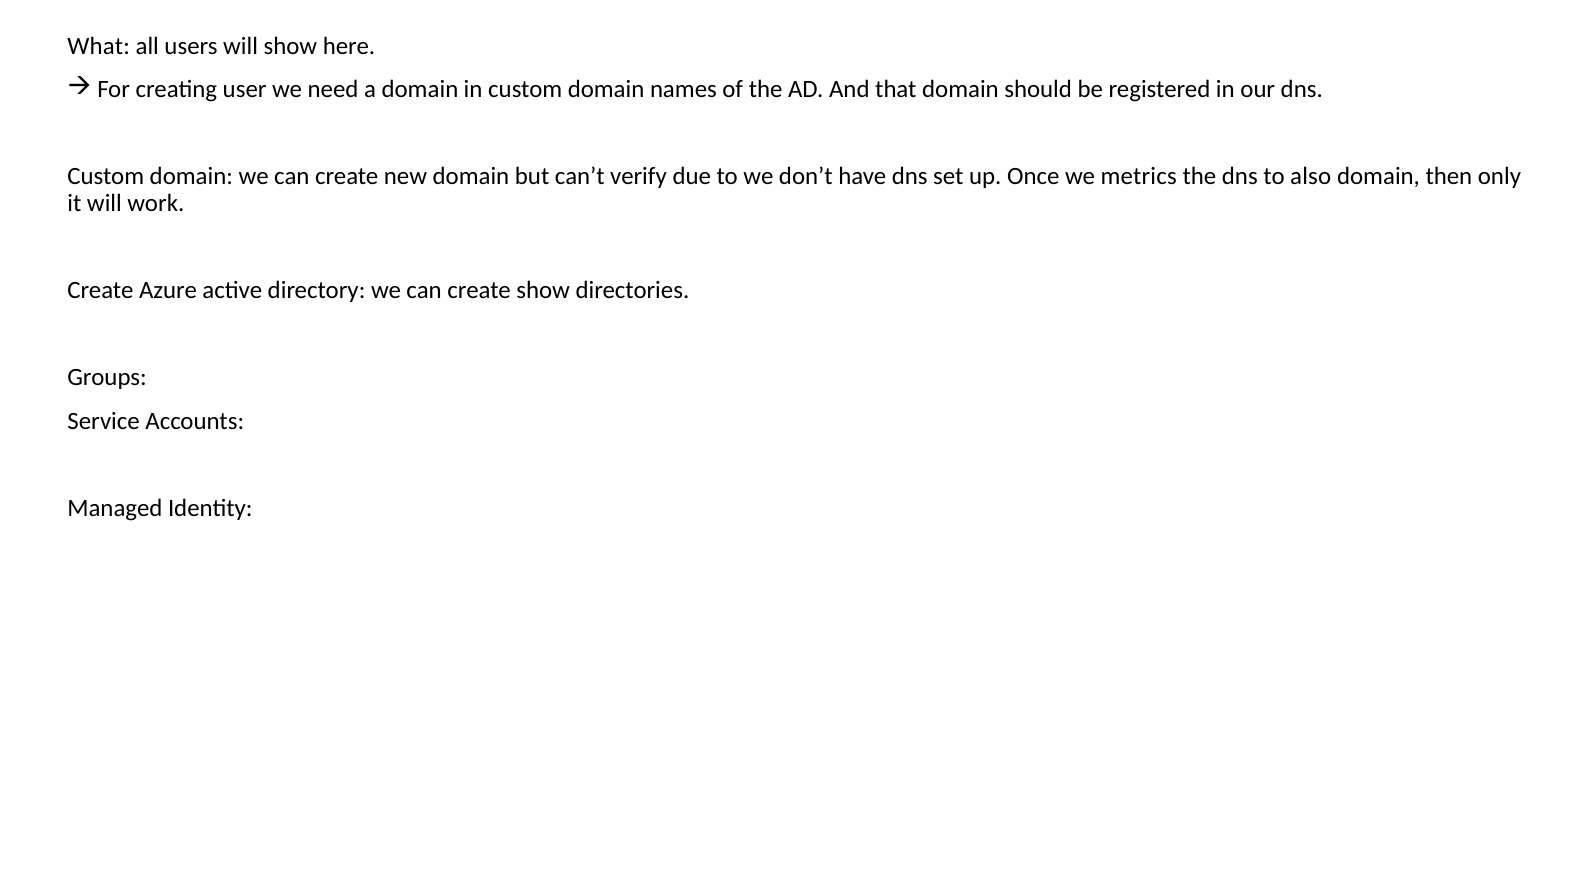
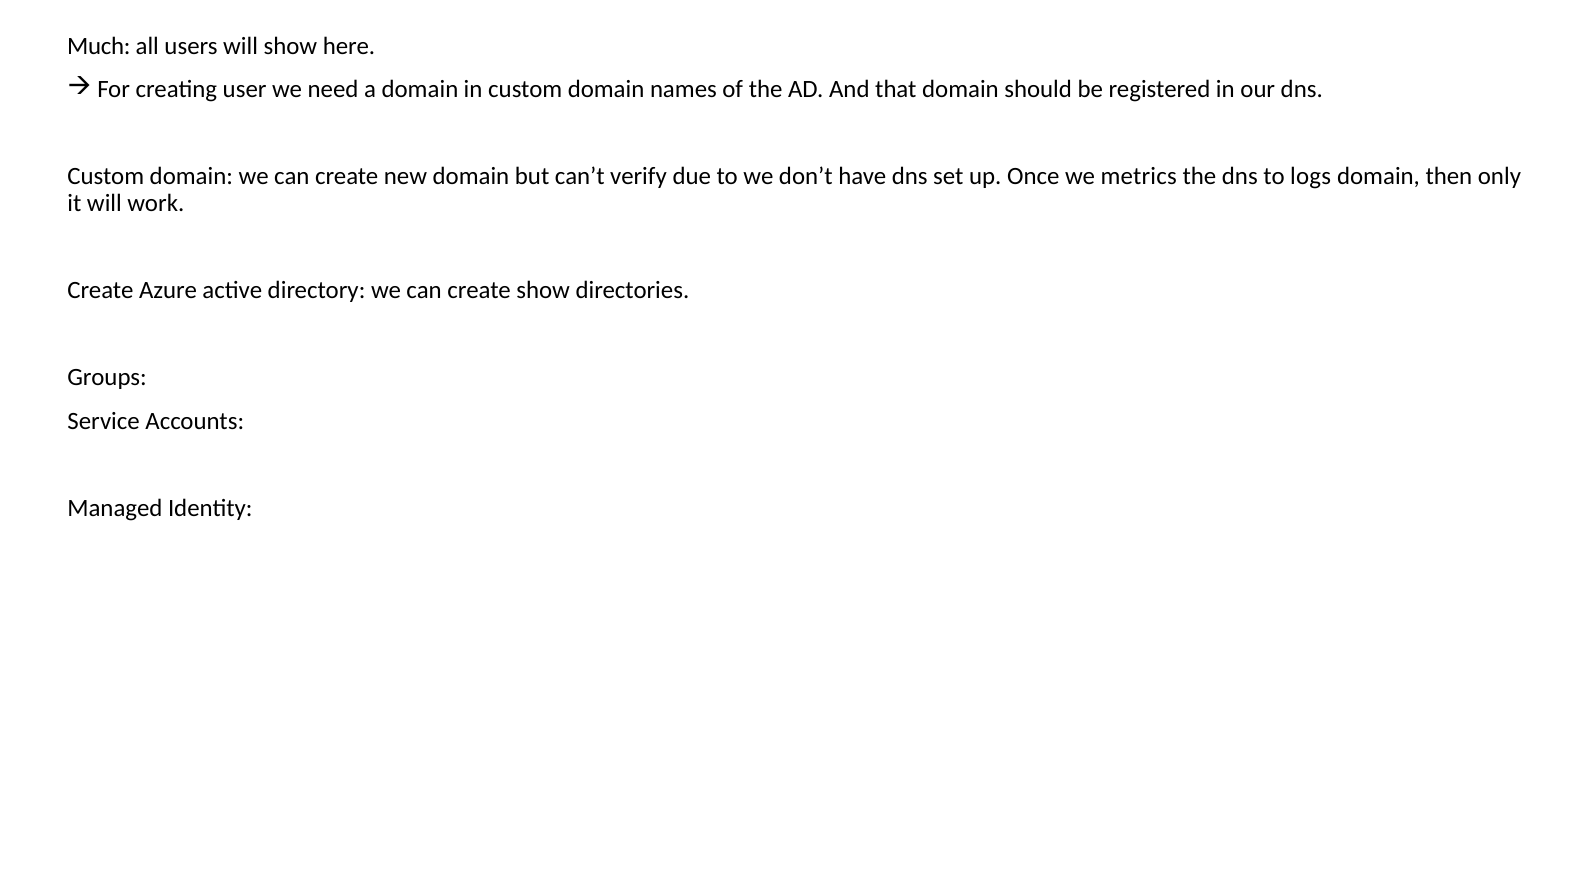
What: What -> Much
also: also -> logs
